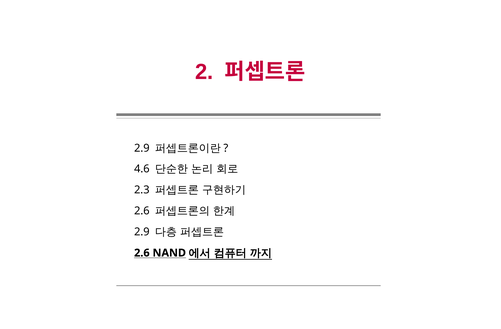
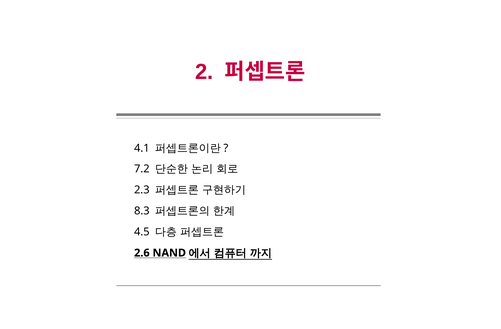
2.9 at (142, 148): 2.9 -> 4.1
4.6: 4.6 -> 7.2
2.6 at (142, 211): 2.6 -> 8.3
2.9 at (142, 232): 2.9 -> 4.5
